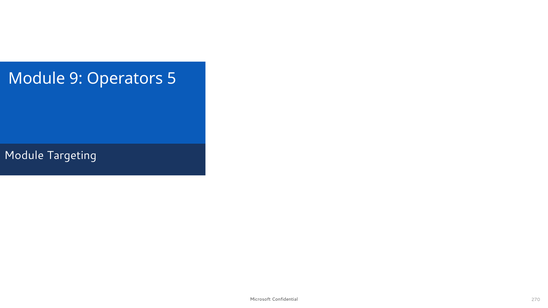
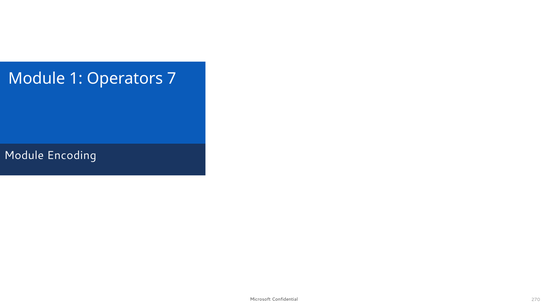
9: 9 -> 1
5: 5 -> 7
Targeting: Targeting -> Encoding
